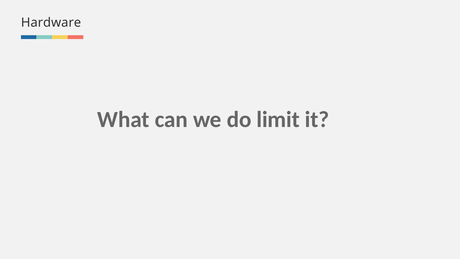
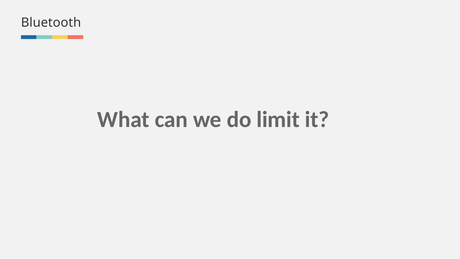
Hardware: Hardware -> Bluetooth
